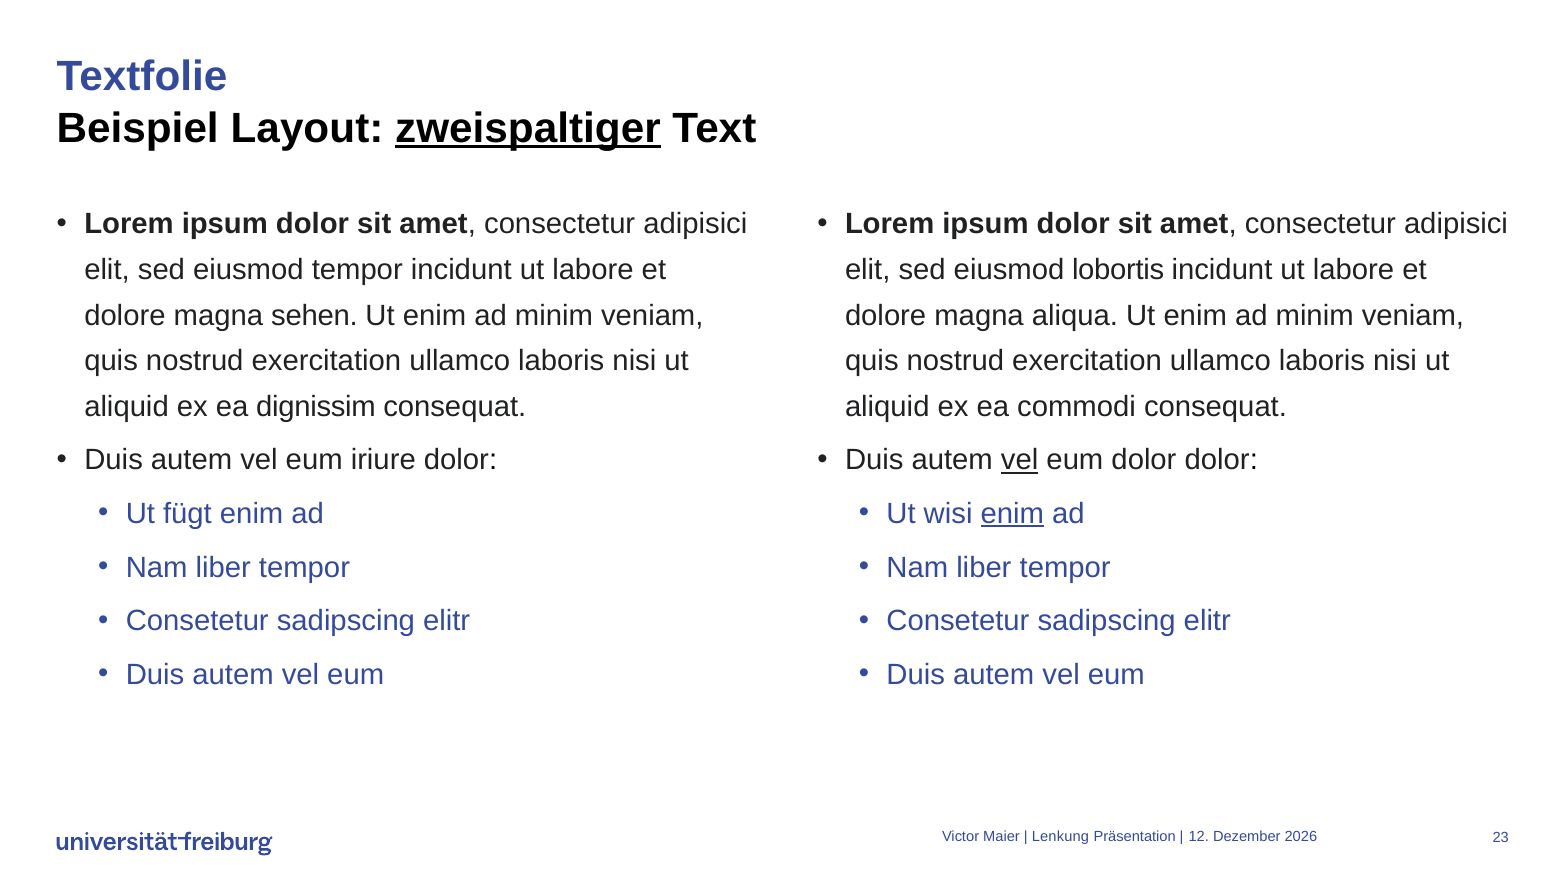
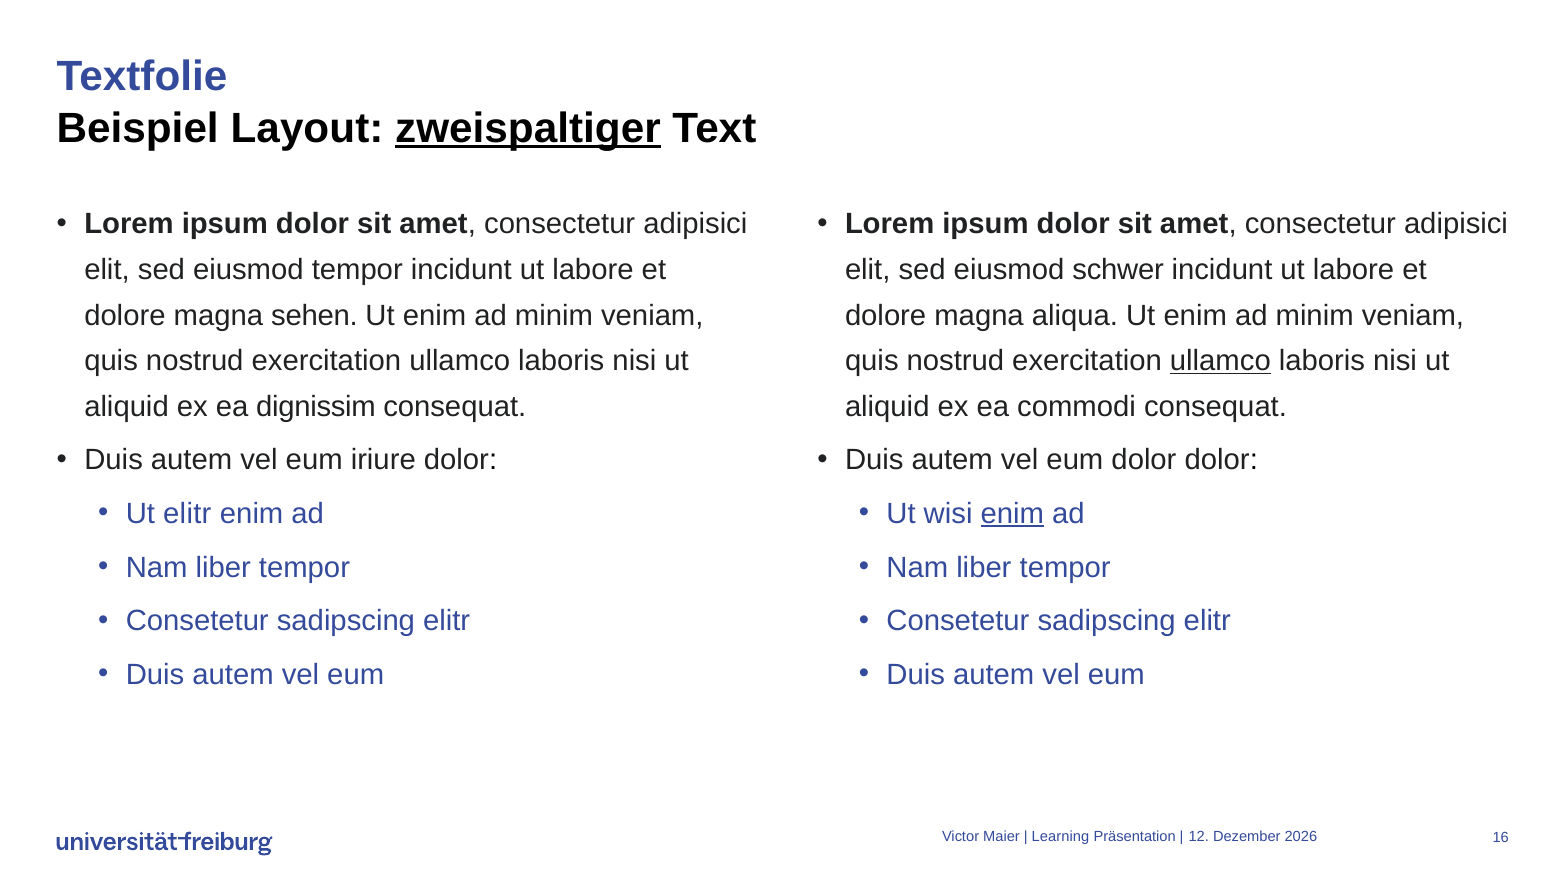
lobortis: lobortis -> schwer
ullamco at (1220, 361) underline: none -> present
vel at (1020, 460) underline: present -> none
Ut fügt: fügt -> elitr
Lenkung: Lenkung -> Learning
23: 23 -> 16
